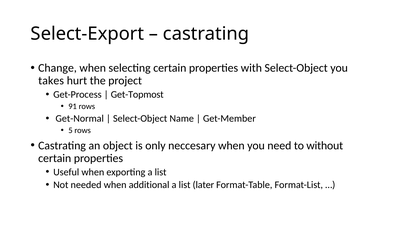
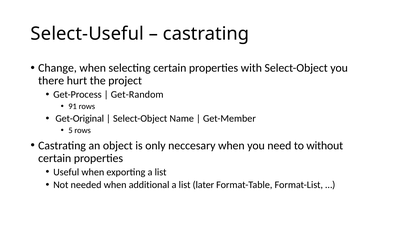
Select-Export: Select-Export -> Select-Useful
takes: takes -> there
Get-Topmost: Get-Topmost -> Get-Random
Get-Normal: Get-Normal -> Get-Original
